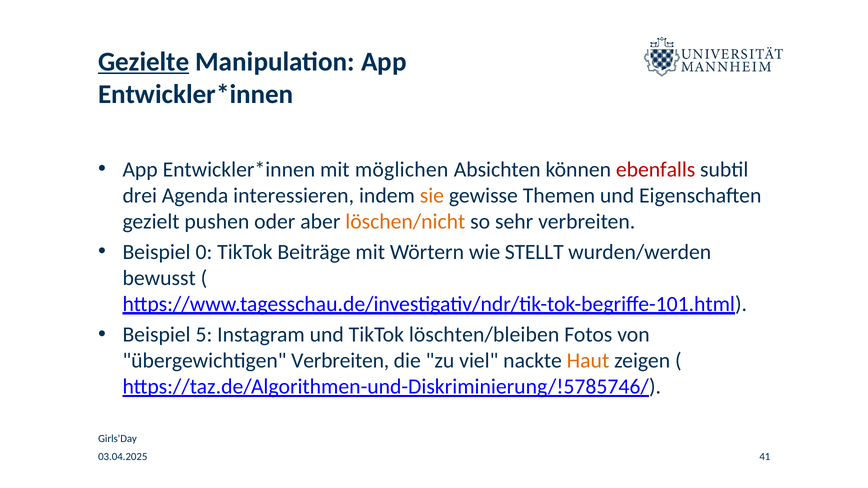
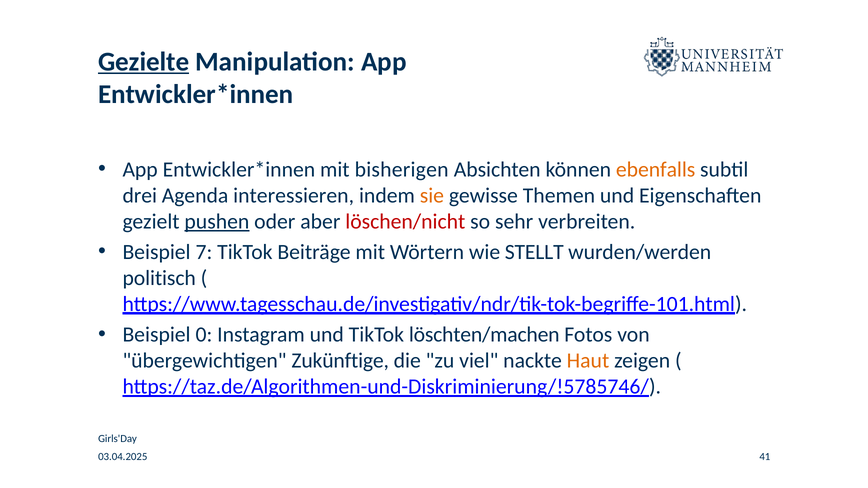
möglichen: möglichen -> bisherigen
ebenfalls colour: red -> orange
pushen underline: none -> present
löschen/nicht colour: orange -> red
0: 0 -> 7
bewusst: bewusst -> politisch
5: 5 -> 0
löschten/bleiben: löschten/bleiben -> löschten/machen
übergewichtigen Verbreiten: Verbreiten -> Zukünftige
